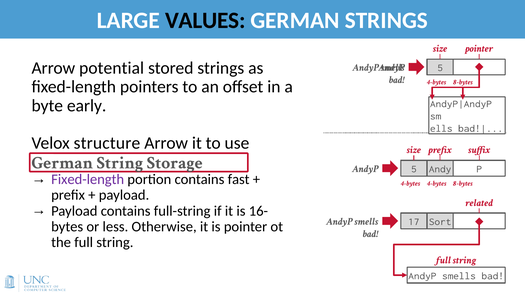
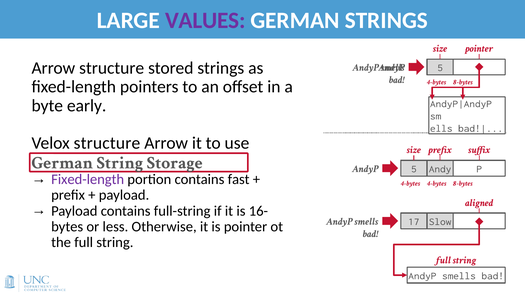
VALUES colour: black -> purple
Arrow potential: potential -> structure
related: related -> aligned
Sort: Sort -> Slow
